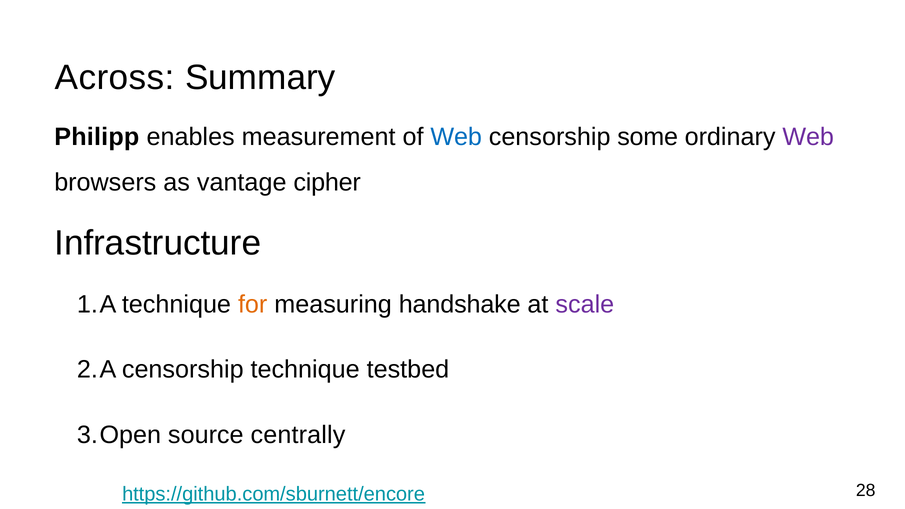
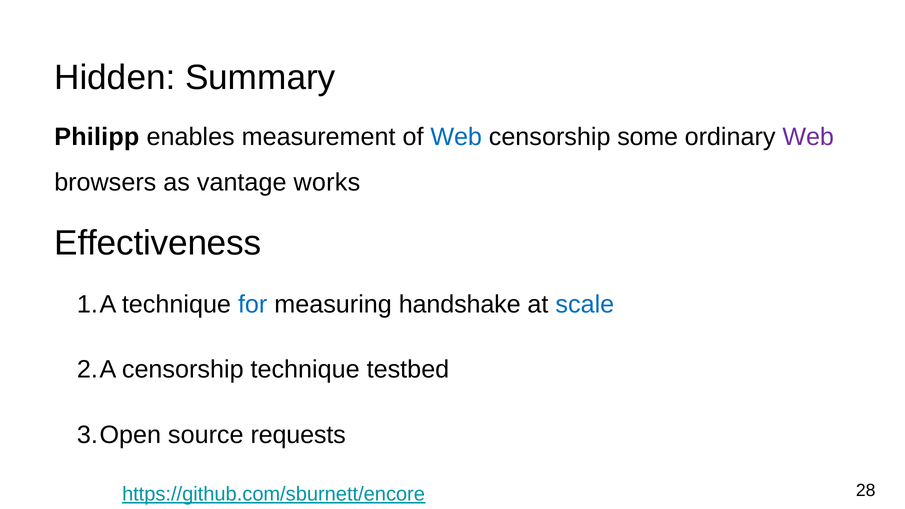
Across: Across -> Hidden
cipher: cipher -> works
Infrastructure: Infrastructure -> Effectiveness
for colour: orange -> blue
scale colour: purple -> blue
centrally: centrally -> requests
